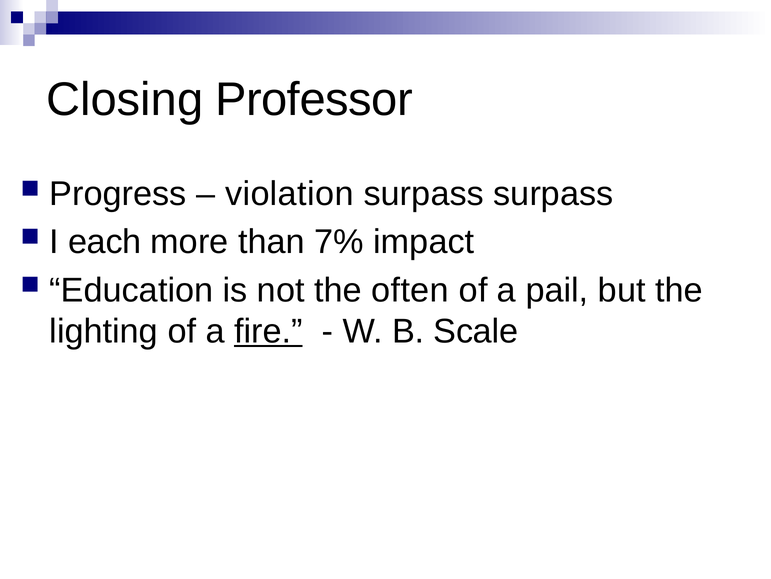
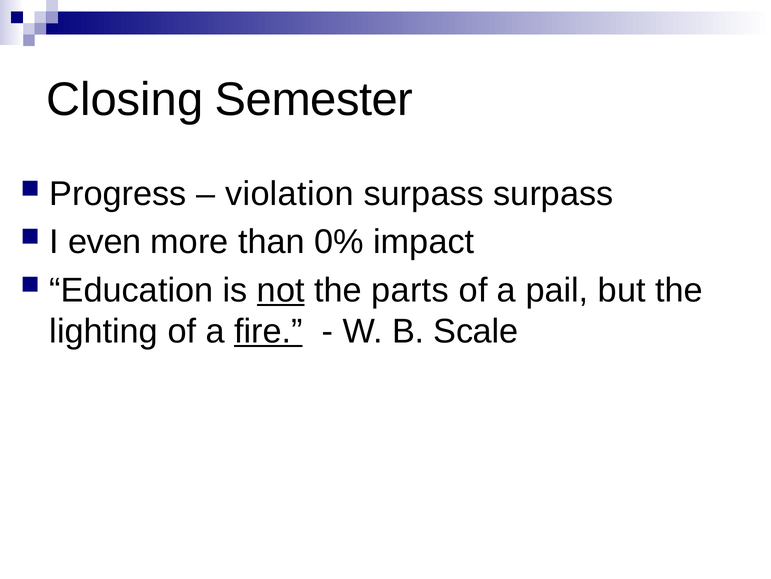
Professor: Professor -> Semester
each: each -> even
7%: 7% -> 0%
not underline: none -> present
often: often -> parts
